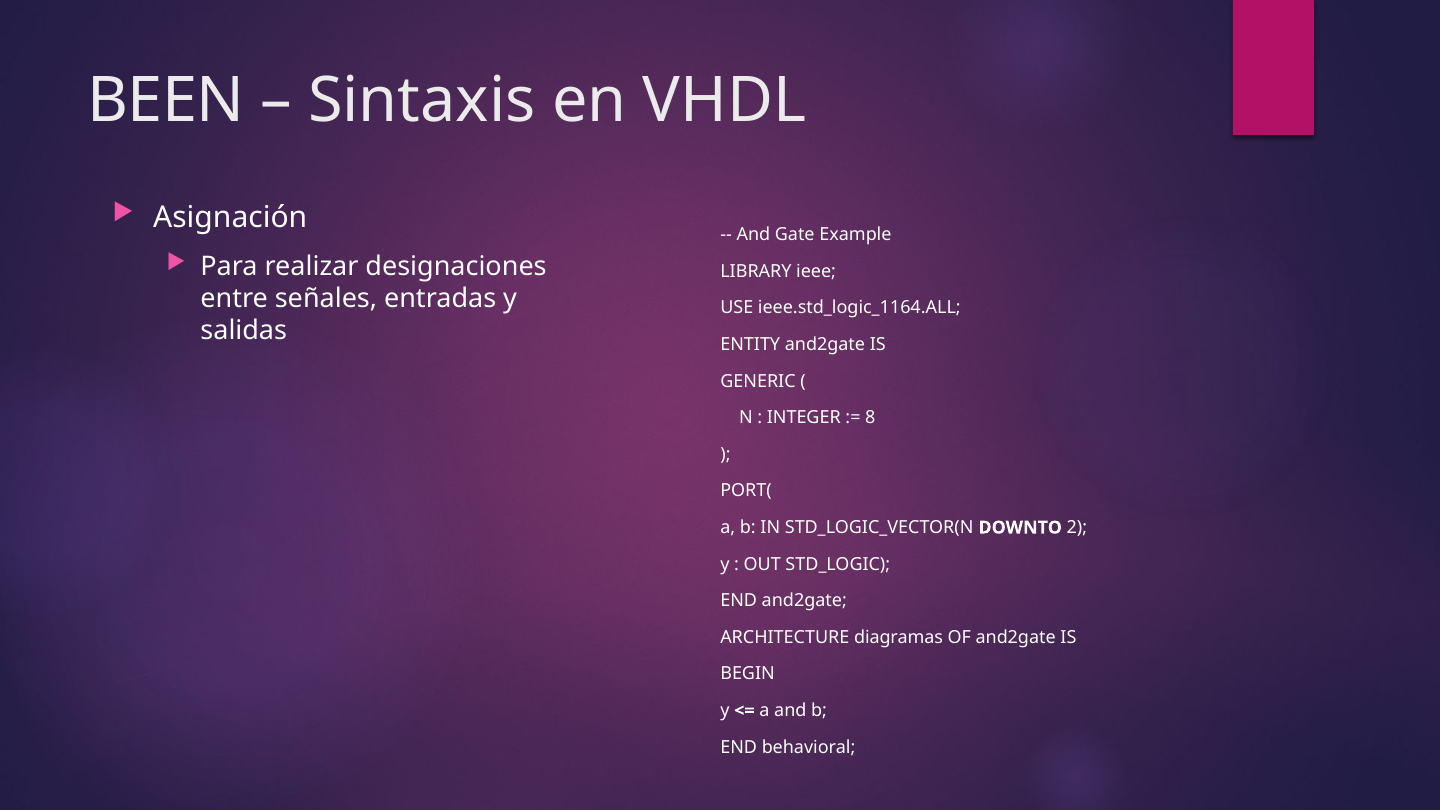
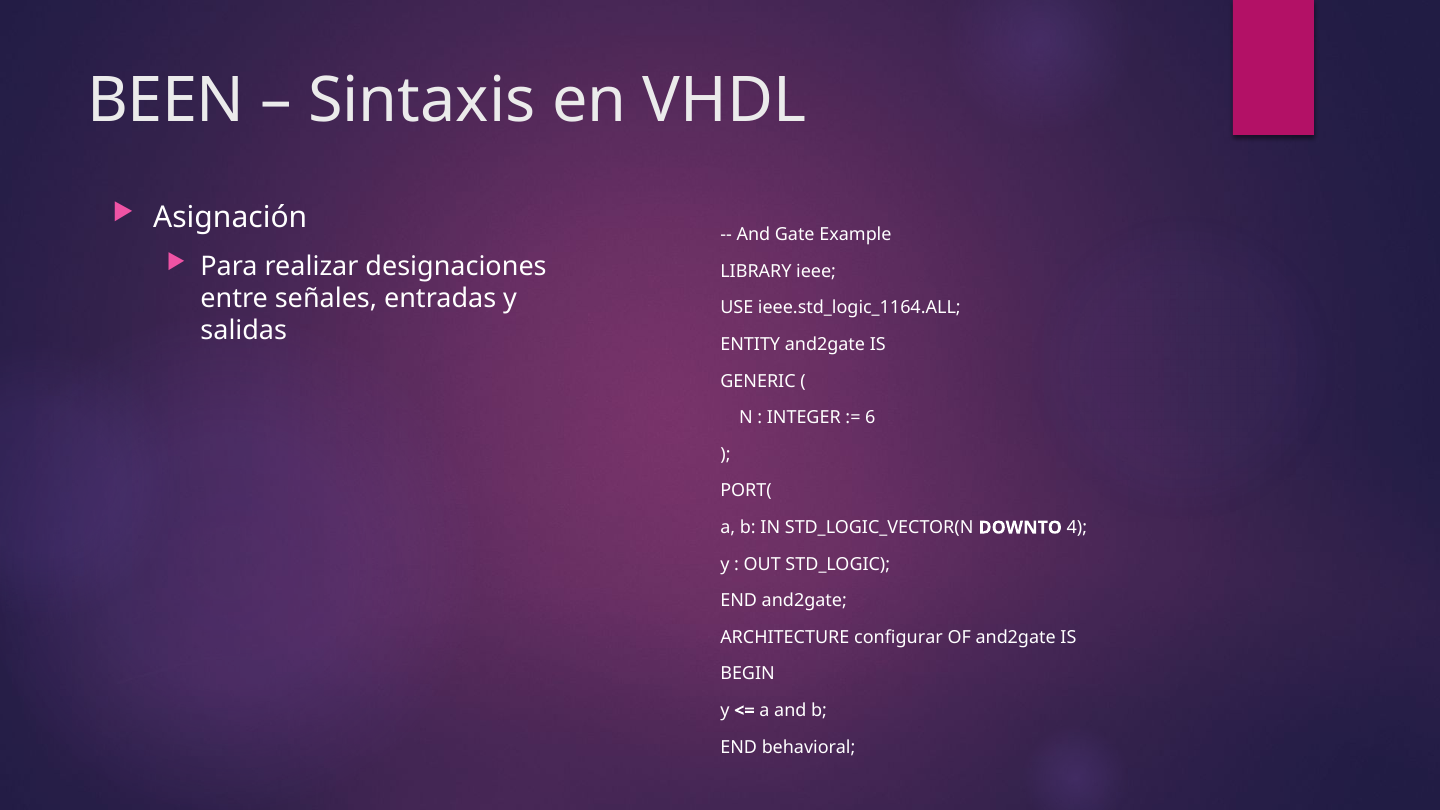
8: 8 -> 6
2: 2 -> 4
diagramas: diagramas -> configurar
